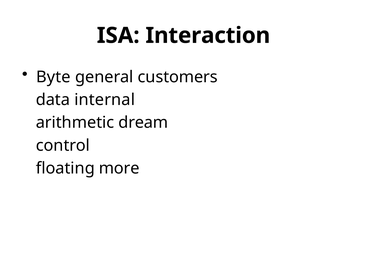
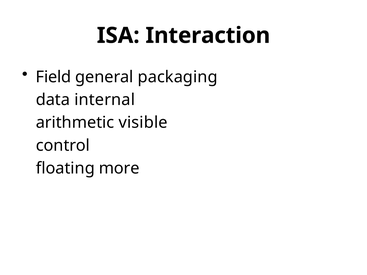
Byte: Byte -> Field
customers: customers -> packaging
dream: dream -> visible
